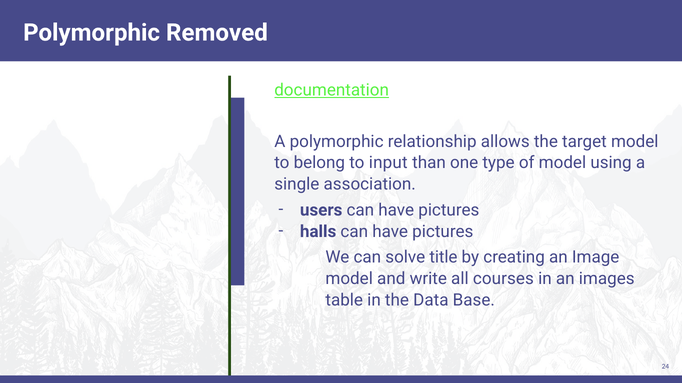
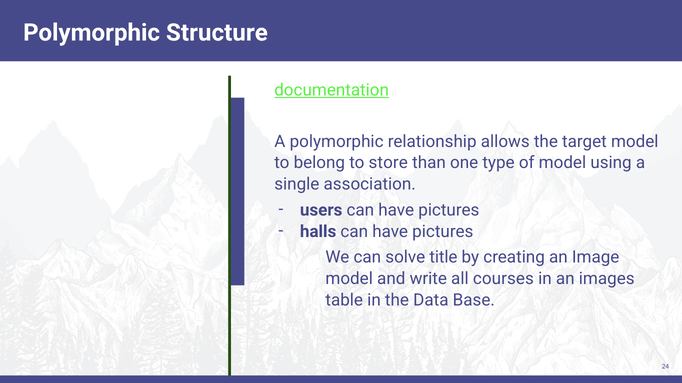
Removed: Removed -> Structure
input: input -> store
